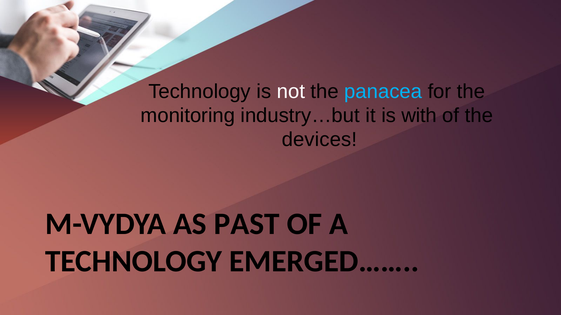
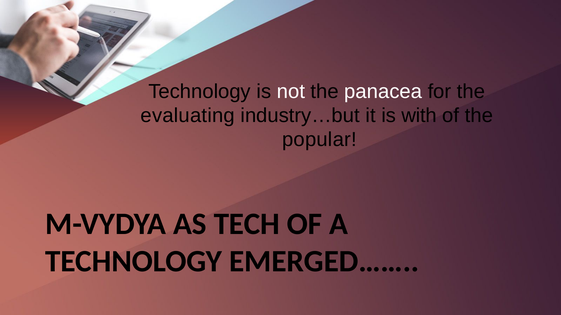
panacea colour: light blue -> white
monitoring: monitoring -> evaluating
devices: devices -> popular
PAST: PAST -> TECH
